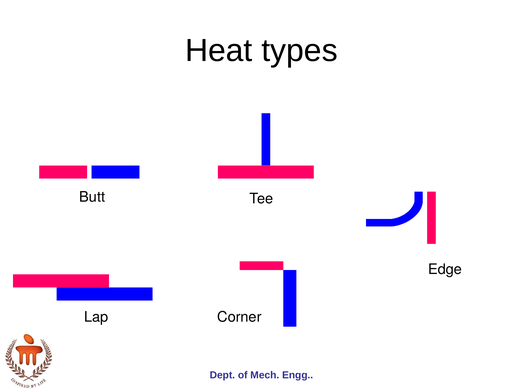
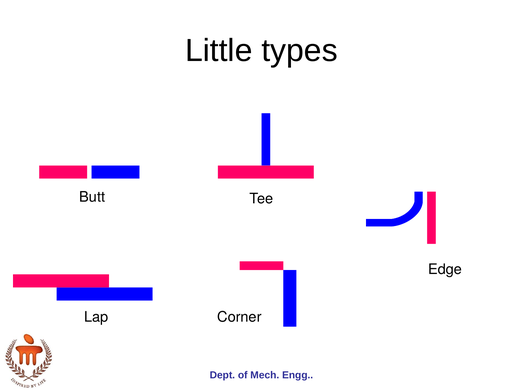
Heat: Heat -> Little
